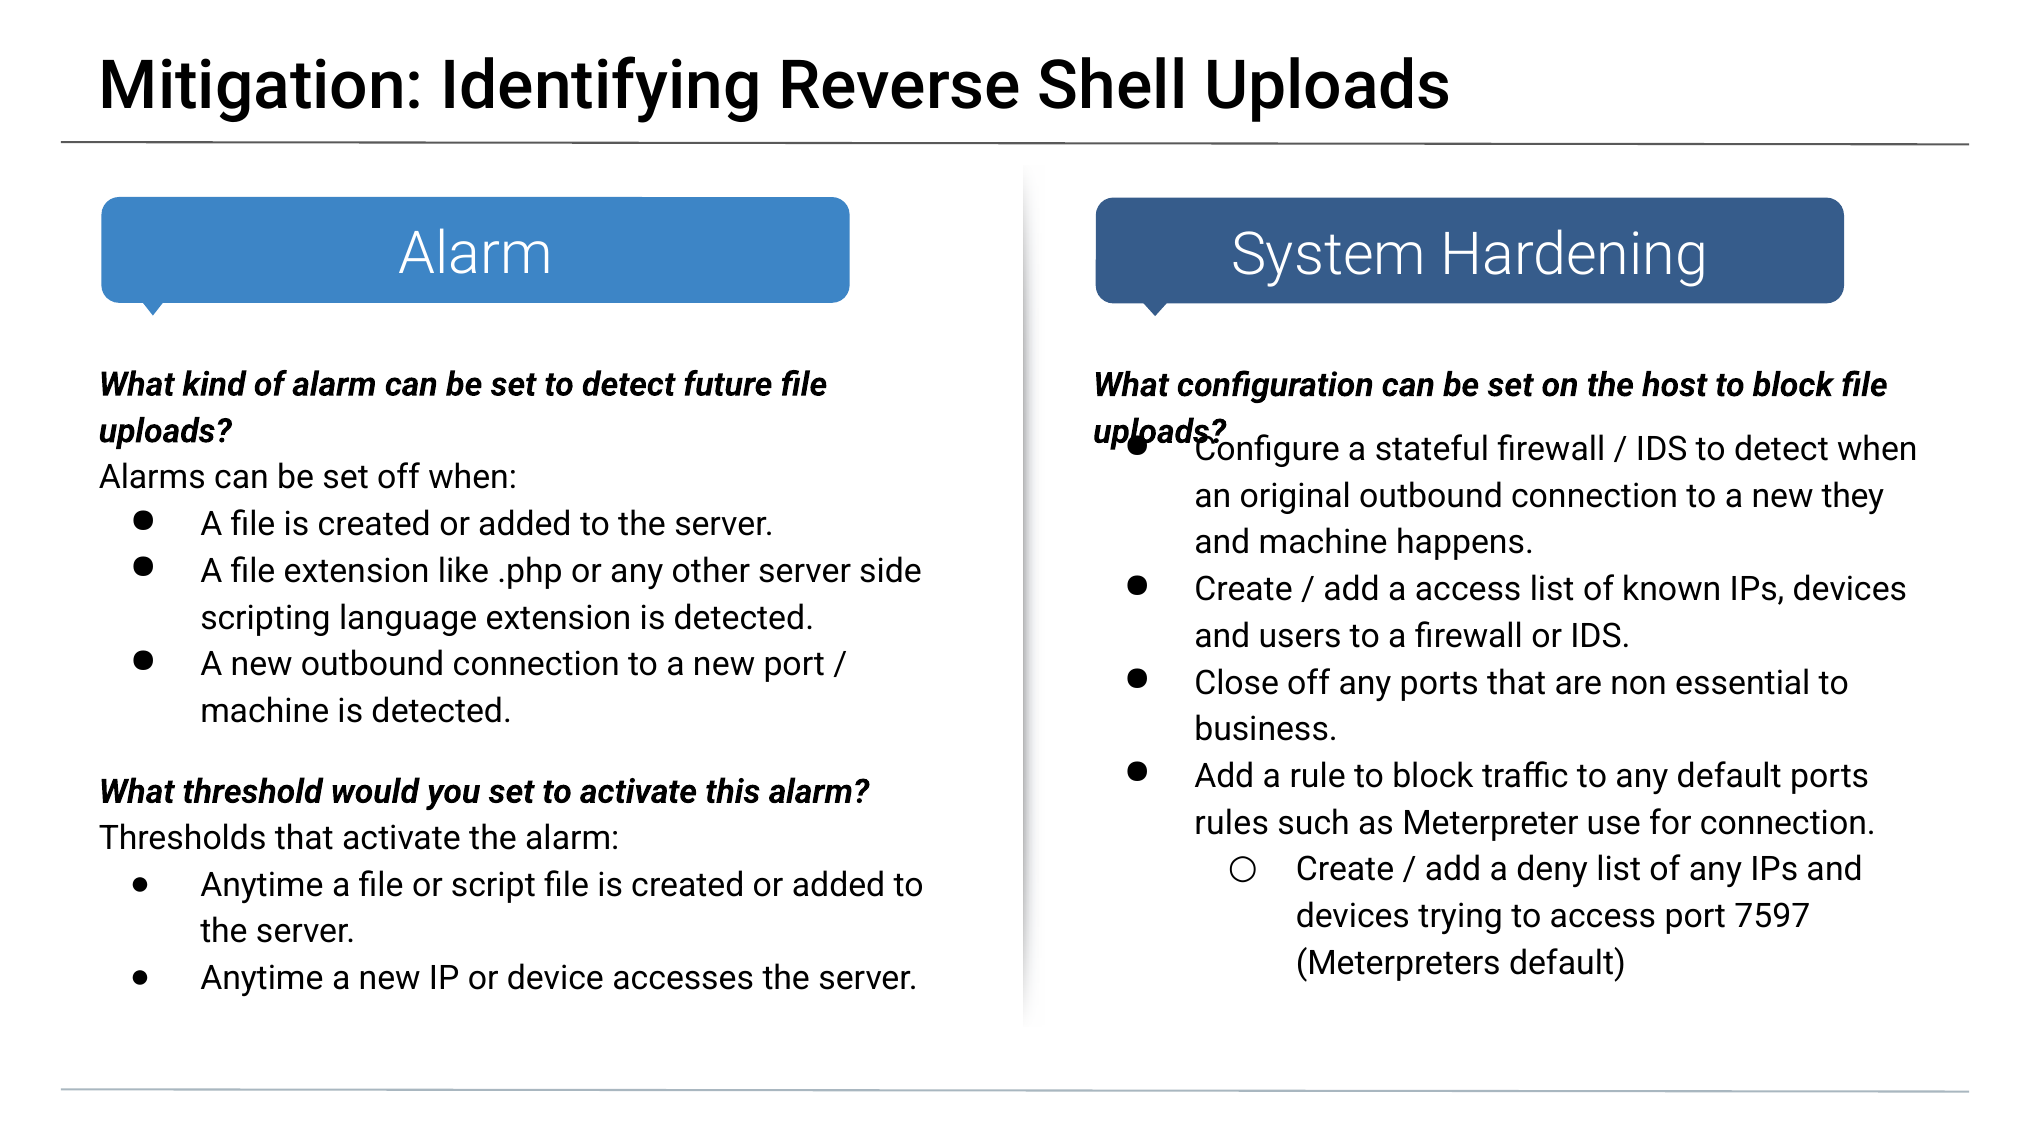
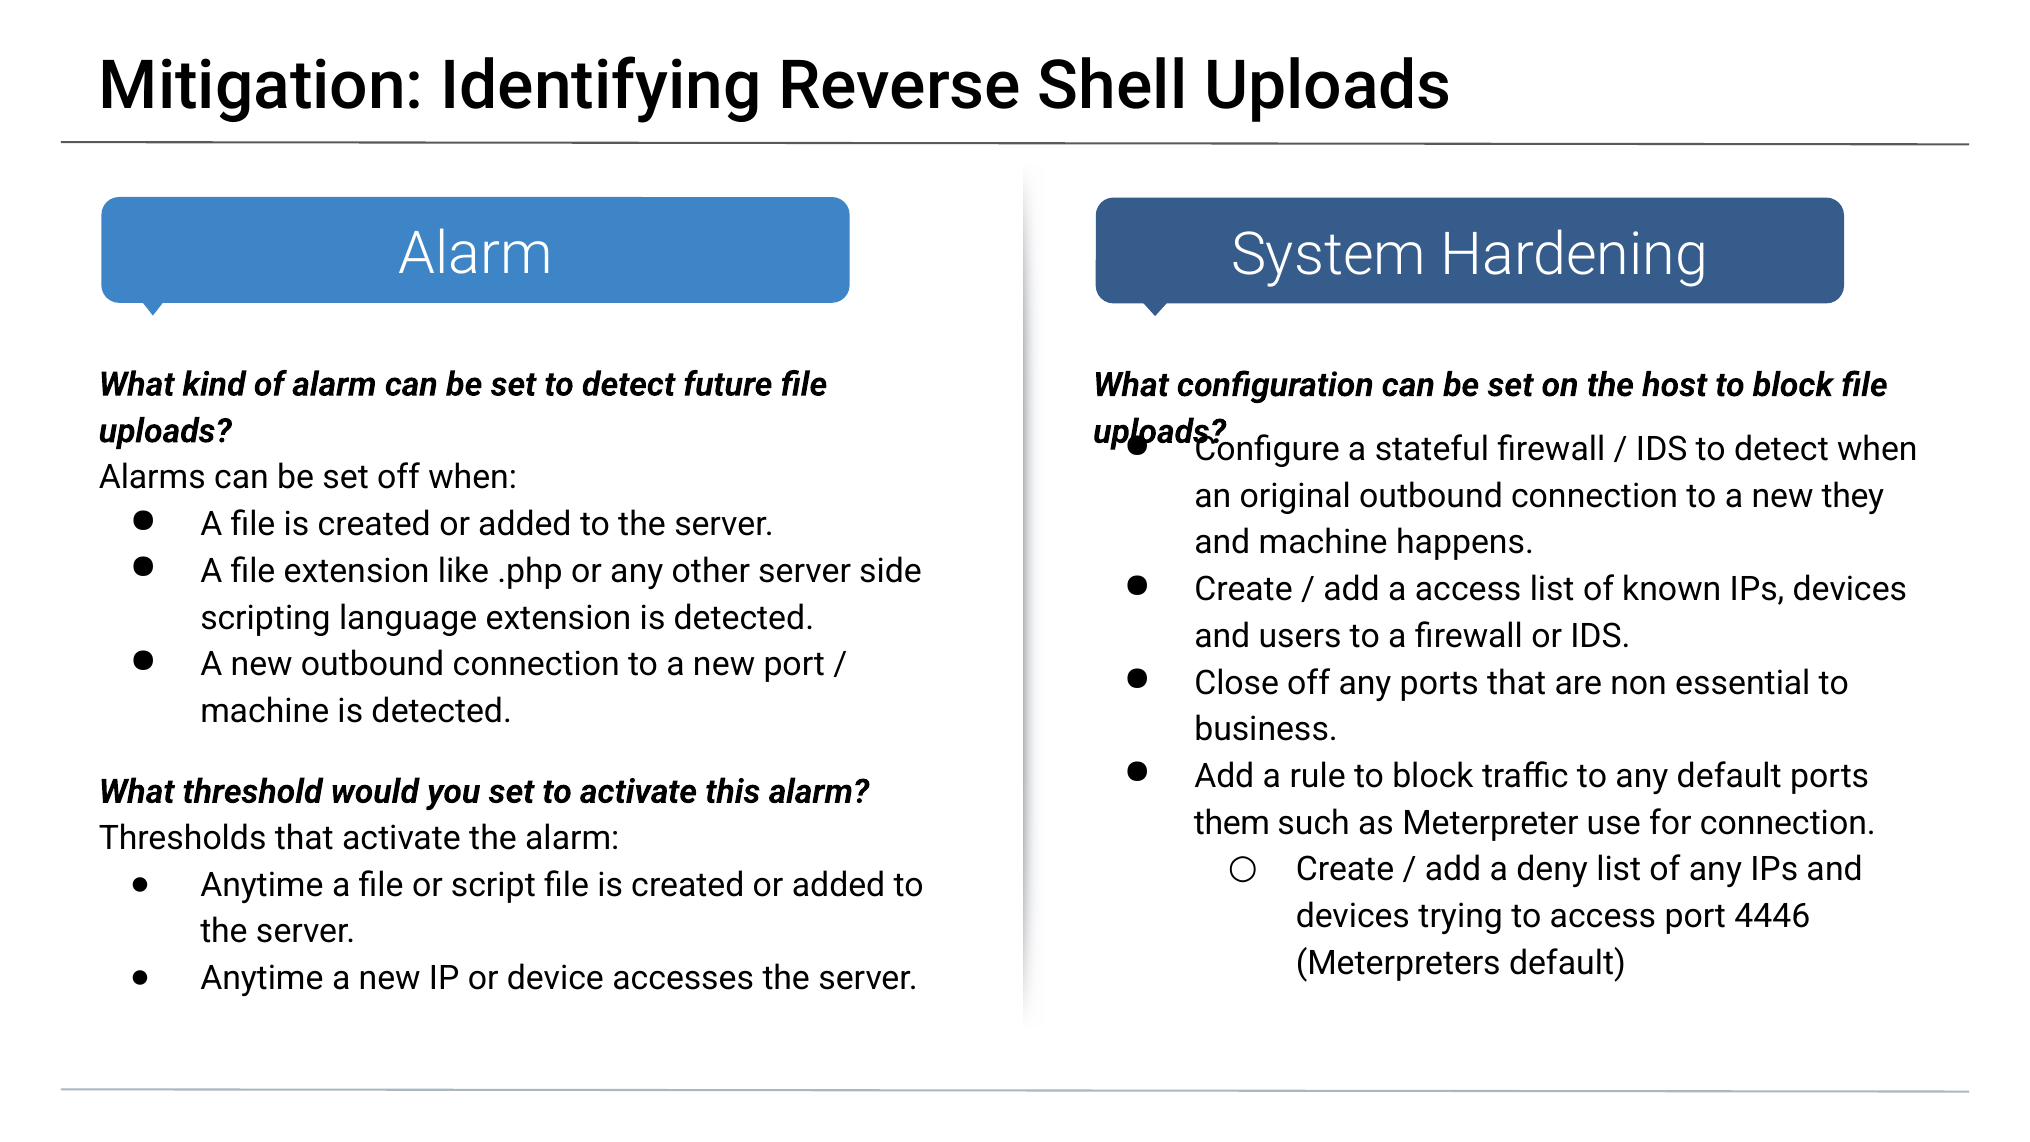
rules: rules -> them
7597: 7597 -> 4446
